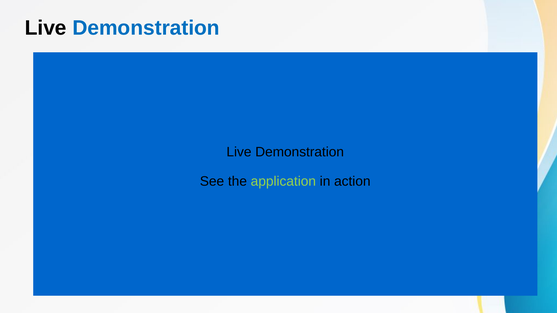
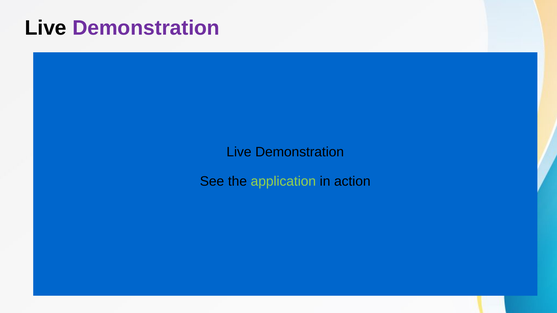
Demonstration at (146, 28) colour: blue -> purple
